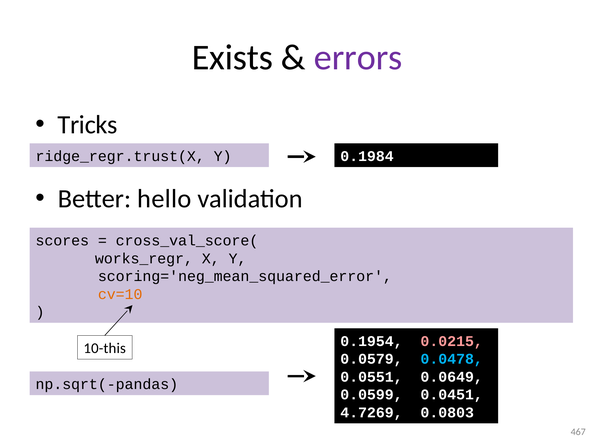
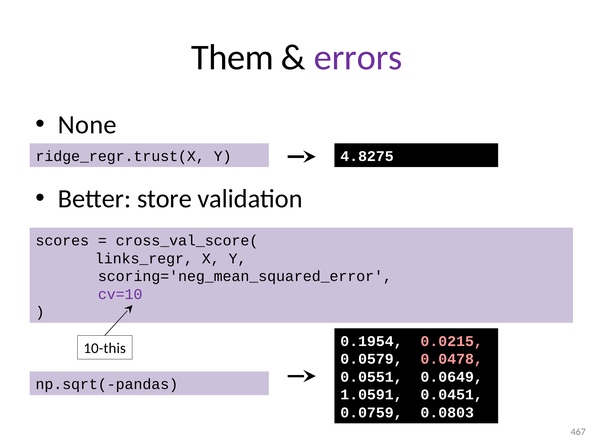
Exists: Exists -> Them
Tricks: Tricks -> None
0.1984: 0.1984 -> 4.8275
hello: hello -> store
works_regr: works_regr -> links_regr
cv=10 colour: orange -> purple
0.0478 colour: light blue -> pink
0.0599: 0.0599 -> 1.0591
4.7269: 4.7269 -> 0.0759
